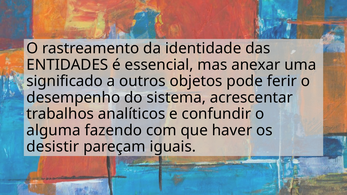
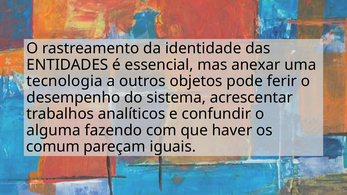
significado: significado -> tecnologia
desistir: desistir -> comum
